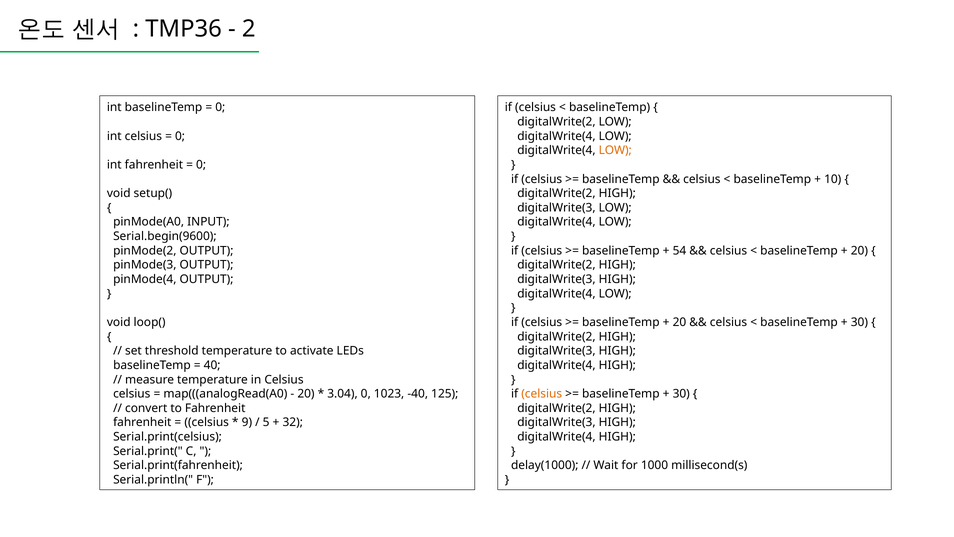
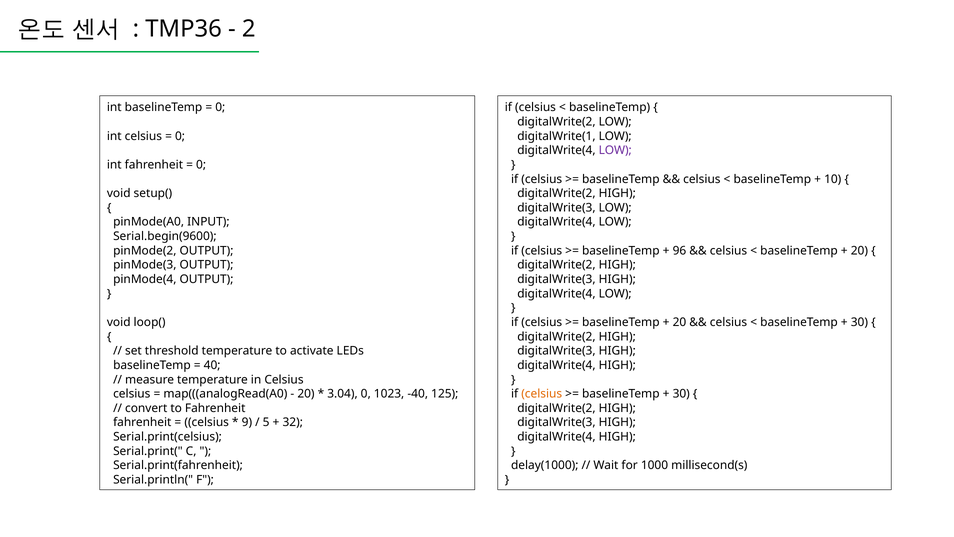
digitalWrite(4 at (556, 136): digitalWrite(4 -> digitalWrite(1
LOW at (615, 150) colour: orange -> purple
54: 54 -> 96
